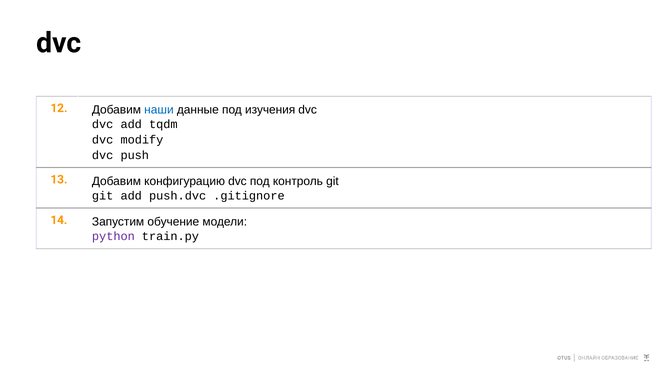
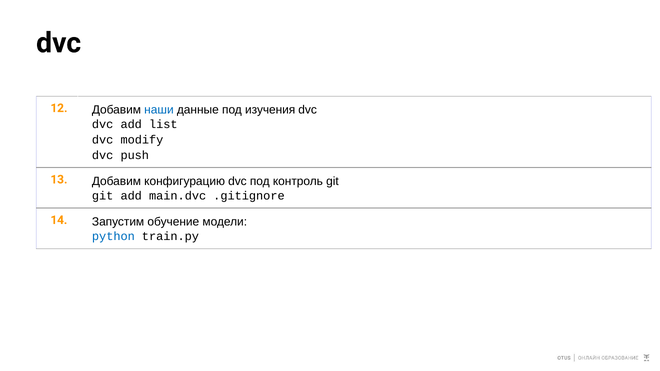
tqdm: tqdm -> list
push.dvc: push.dvc -> main.dvc
python colour: purple -> blue
